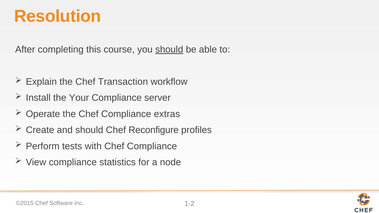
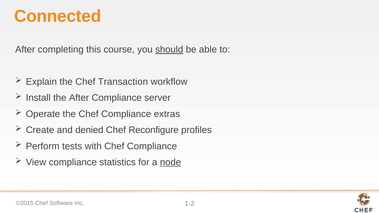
Resolution: Resolution -> Connected
the Your: Your -> After
and should: should -> denied
node underline: none -> present
